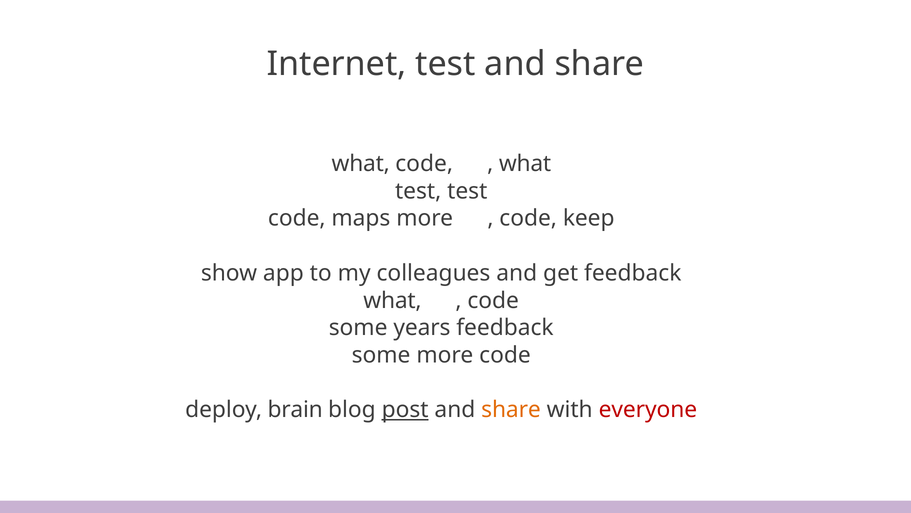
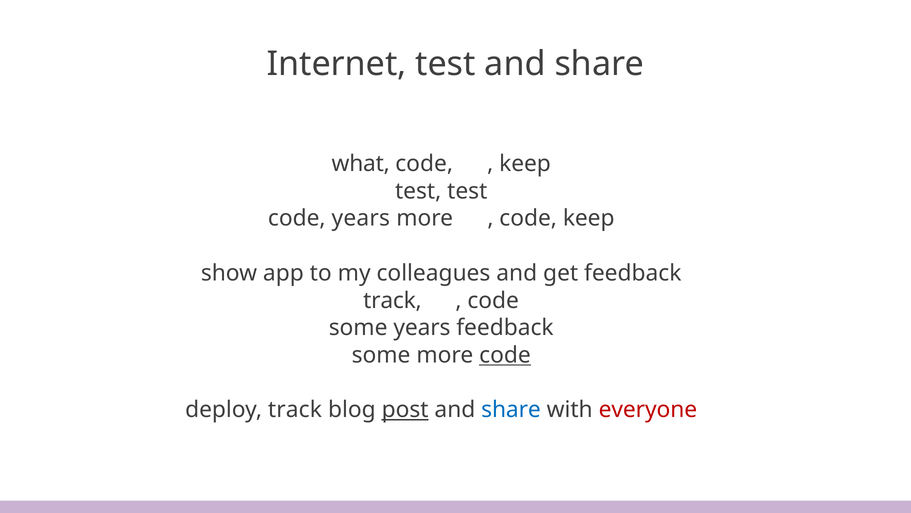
what at (525, 164): what -> keep
code maps: maps -> years
what at (392, 300): what -> track
code at (505, 355) underline: none -> present
deploy brain: brain -> track
share at (511, 409) colour: orange -> blue
